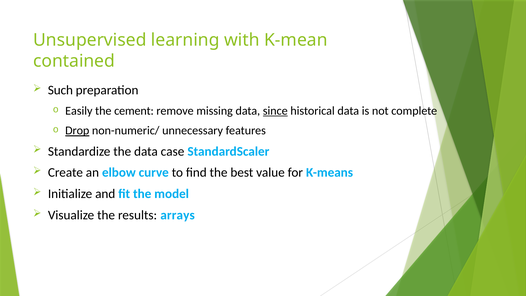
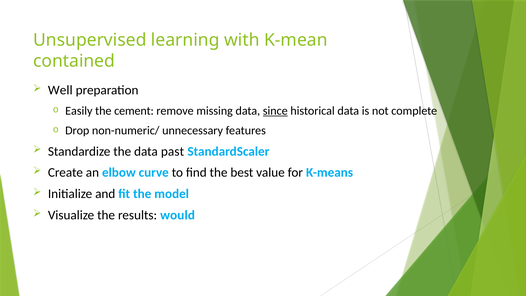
Such: Such -> Well
Drop underline: present -> none
case: case -> past
arrays: arrays -> would
